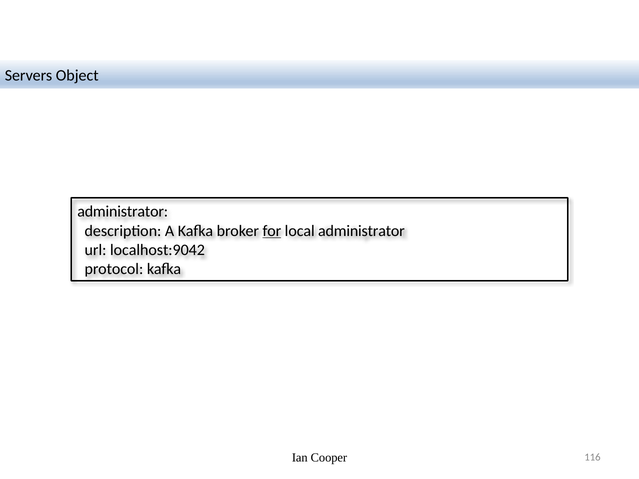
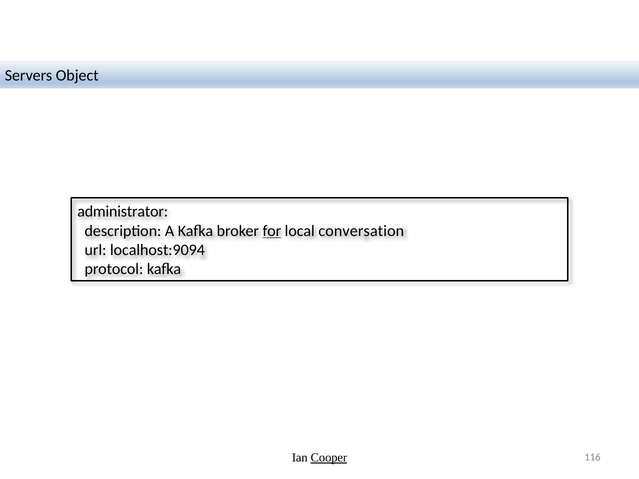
local administrator: administrator -> conversation
localhost:9042: localhost:9042 -> localhost:9094
Cooper underline: none -> present
